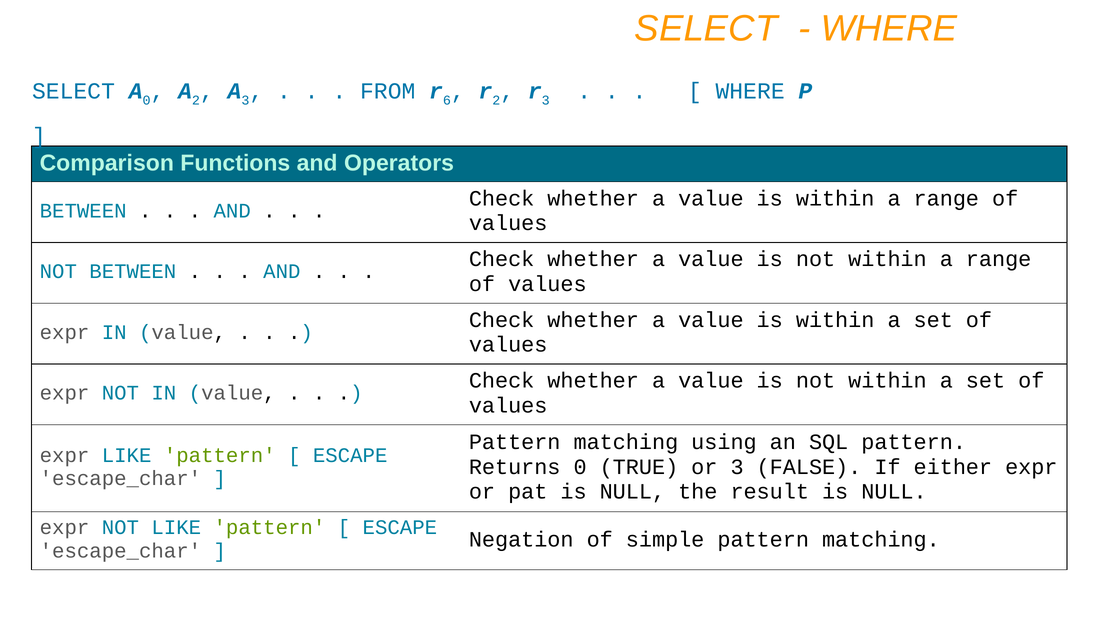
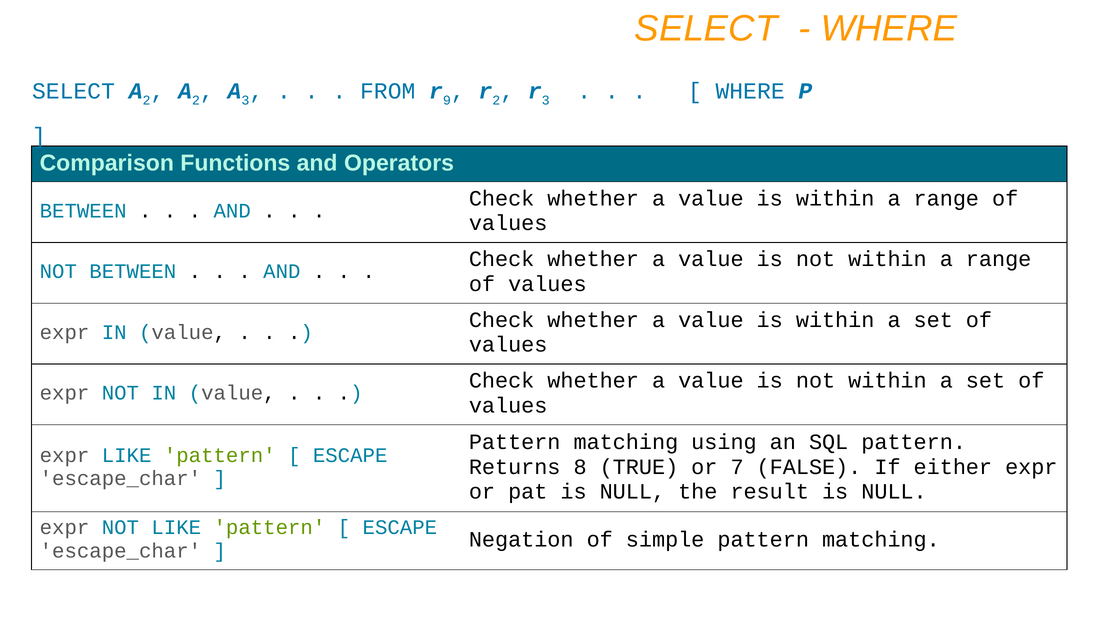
SELECT A 0: 0 -> 2
6: 6 -> 9
Returns 0: 0 -> 8
or 3: 3 -> 7
